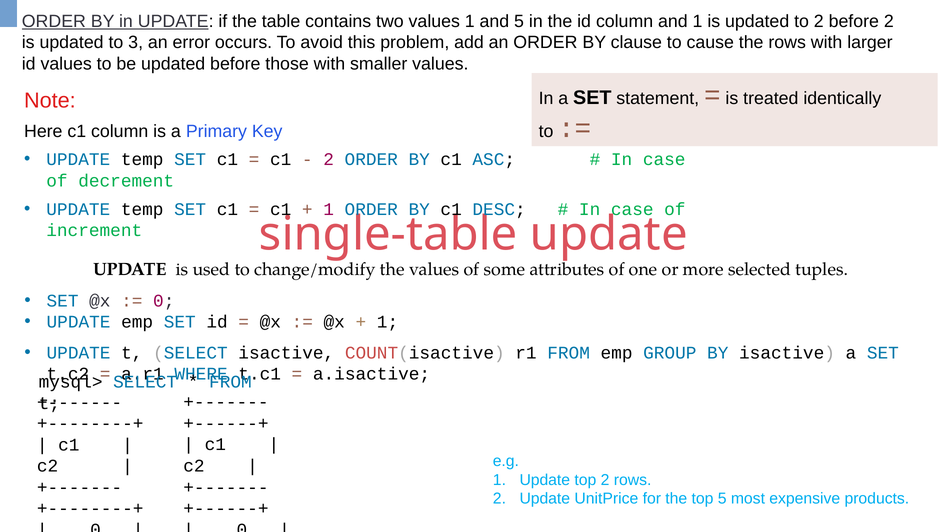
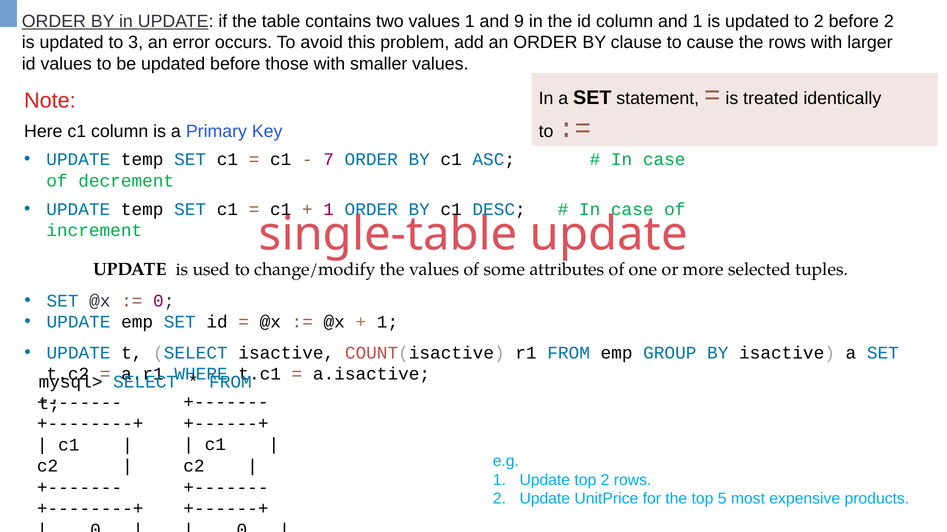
and 5: 5 -> 9
2 at (329, 160): 2 -> 7
